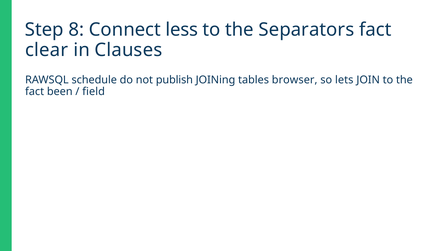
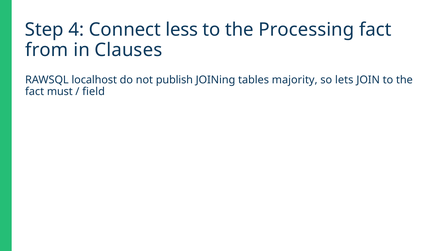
8: 8 -> 4
Separators: Separators -> Processing
clear: clear -> from
schedule: schedule -> localhost
browser: browser -> majority
been: been -> must
